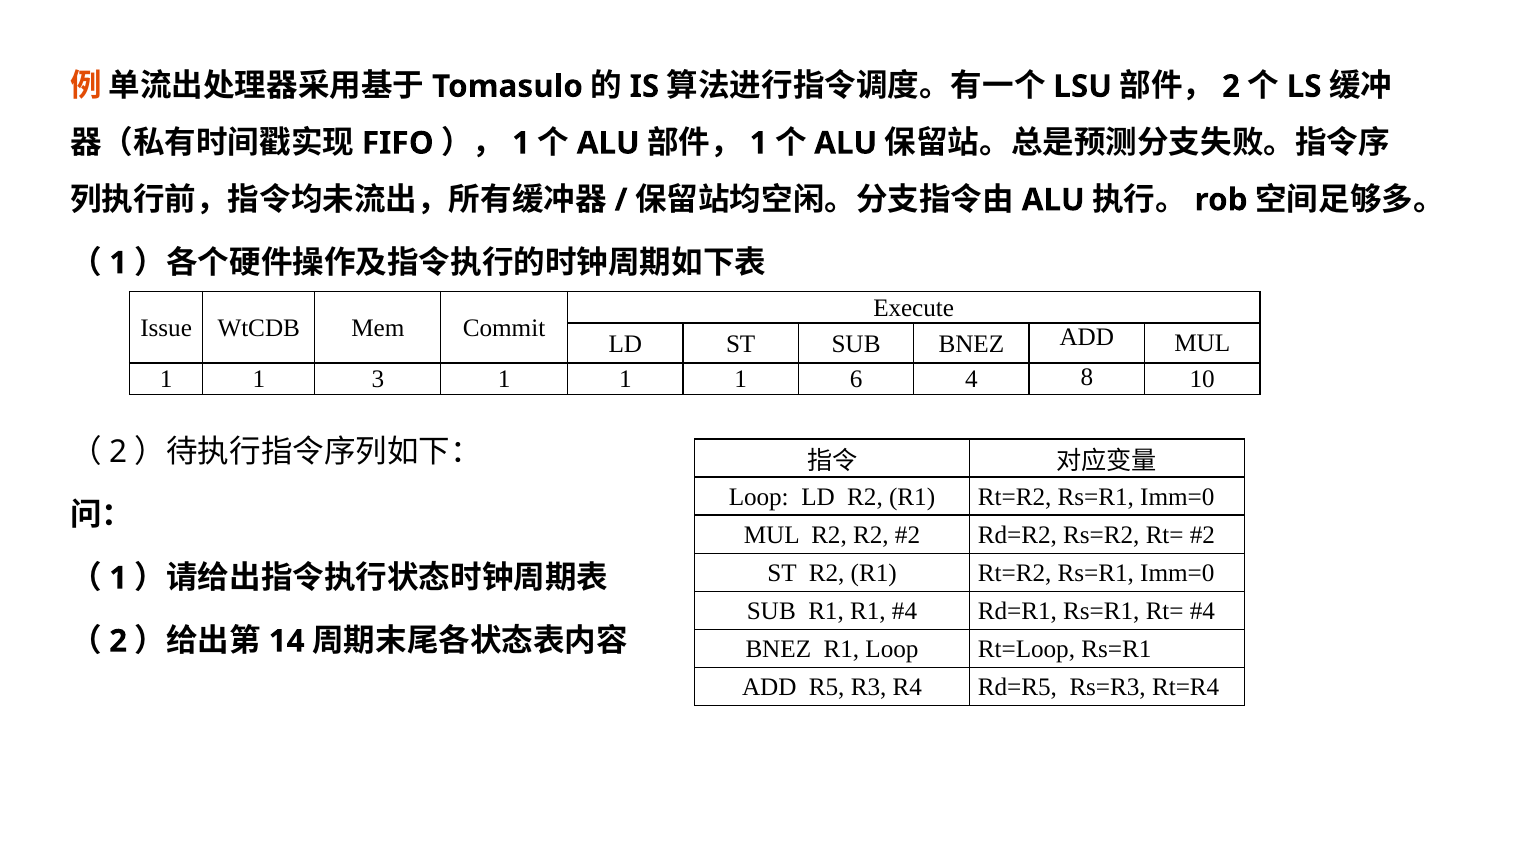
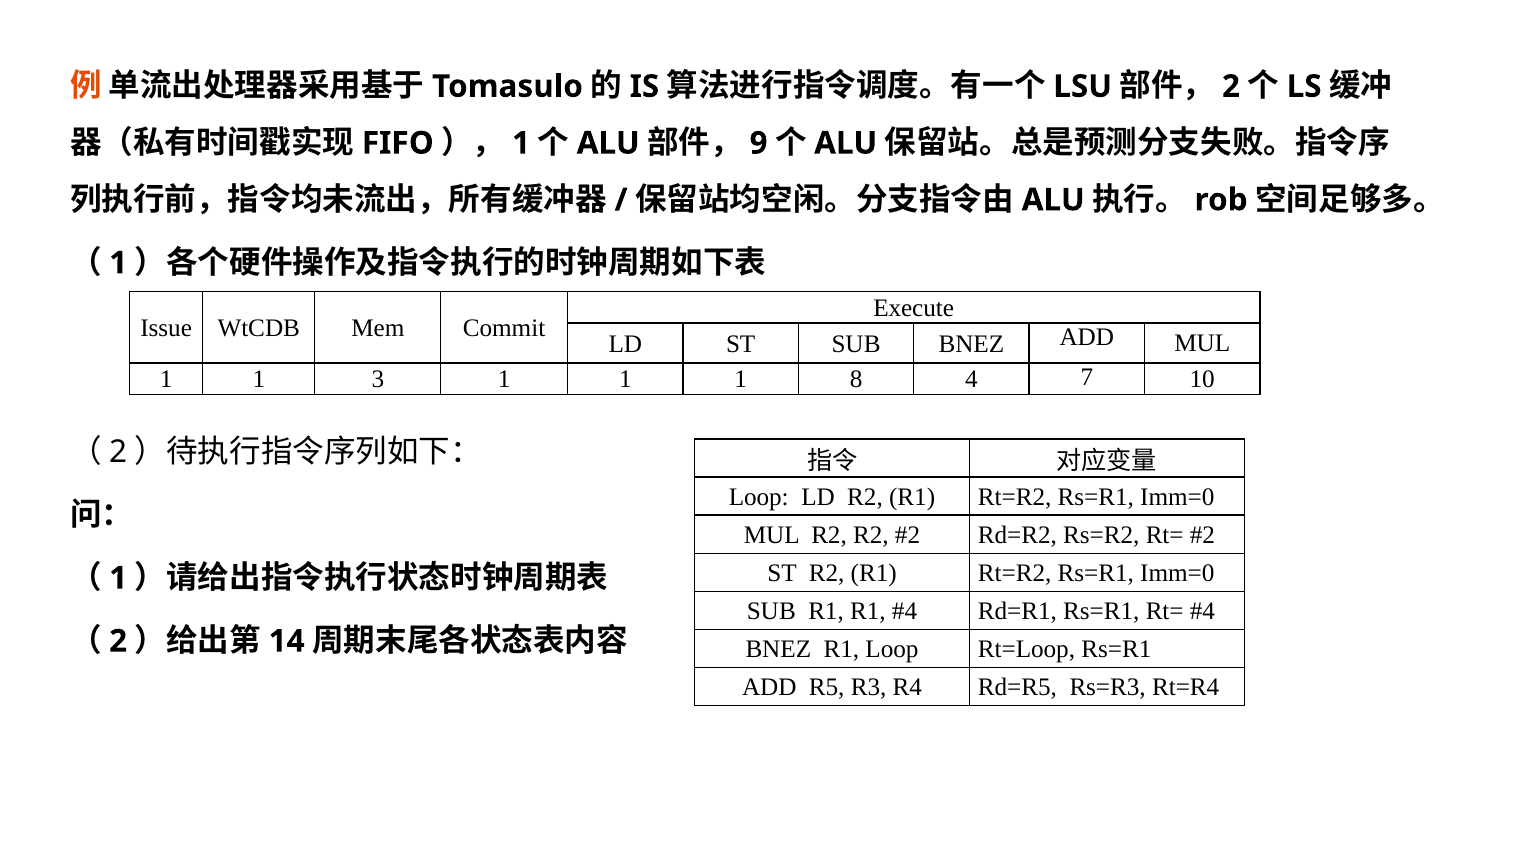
1 at (759, 143): 1 -> 9
6: 6 -> 8
8: 8 -> 7
